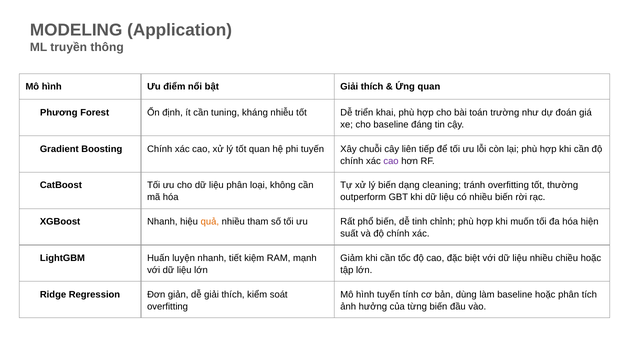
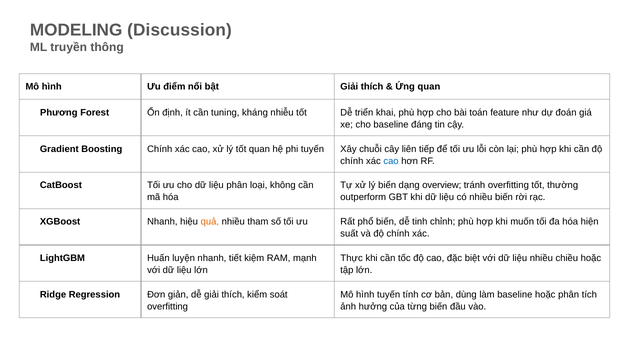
Application: Application -> Discussion
trường: trường -> feature
cao at (391, 161) colour: purple -> blue
cleaning: cleaning -> overview
Giảm: Giảm -> Thực
